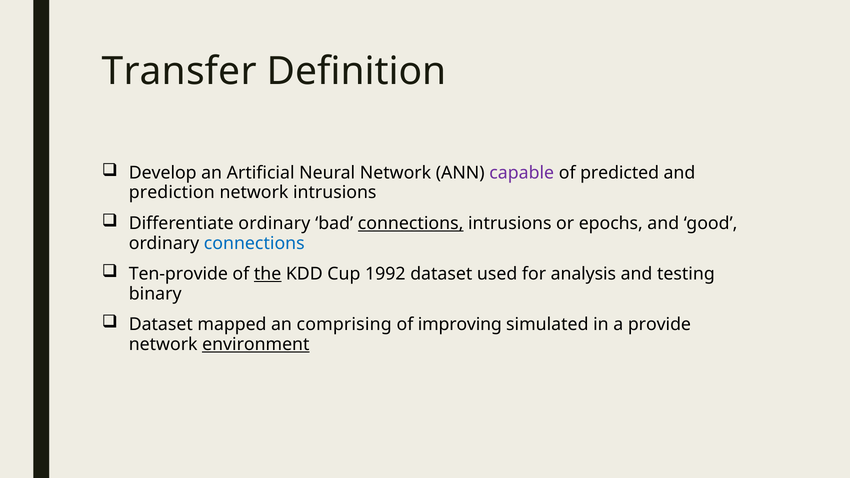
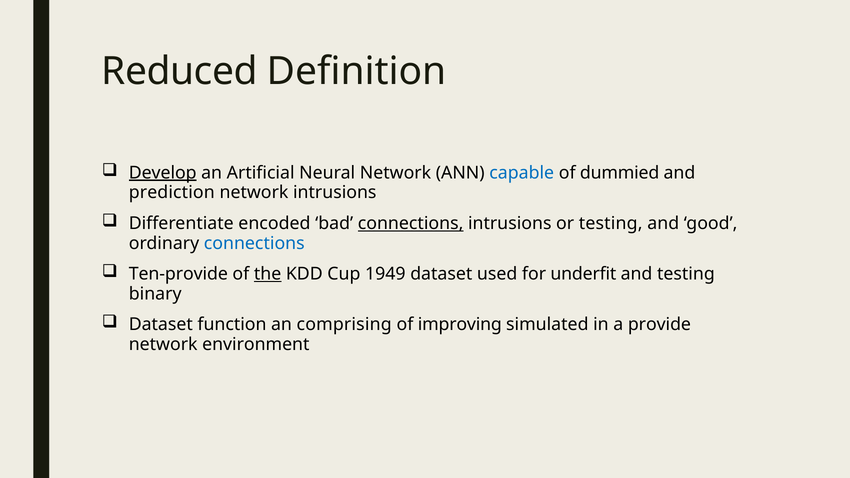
Transfer: Transfer -> Reduced
Develop underline: none -> present
capable colour: purple -> blue
predicted: predicted -> dummied
Differentiate ordinary: ordinary -> encoded
or epochs: epochs -> testing
1992: 1992 -> 1949
analysis: analysis -> underfit
mapped: mapped -> function
environment underline: present -> none
